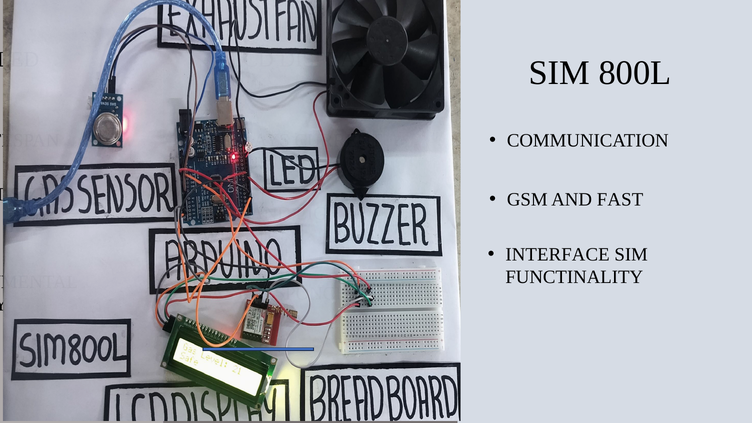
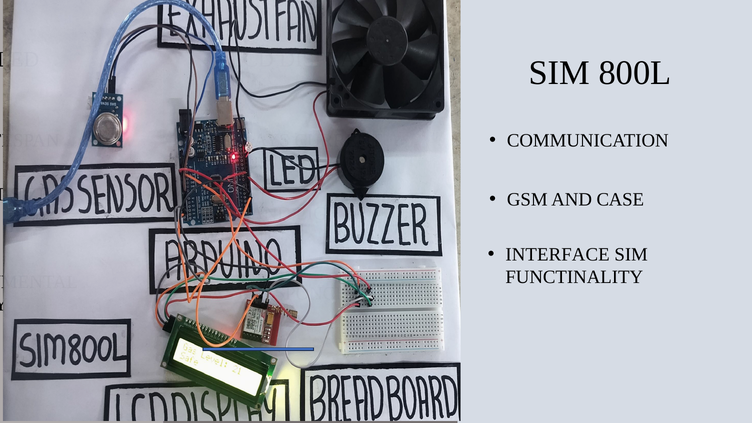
AND FAST: FAST -> CASE
